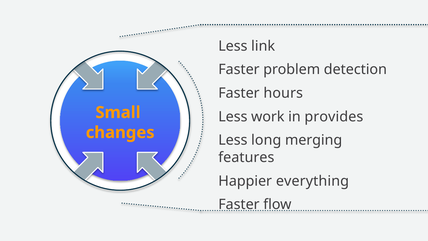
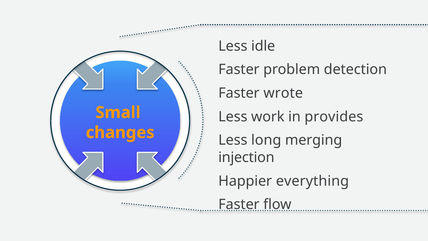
link: link -> idle
hours: hours -> wrote
features: features -> injection
